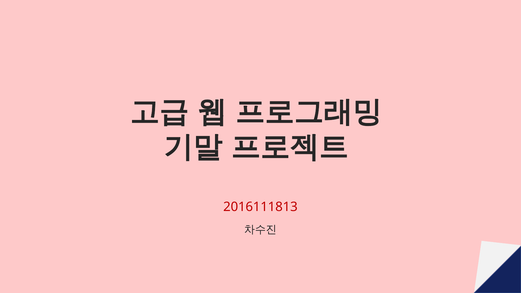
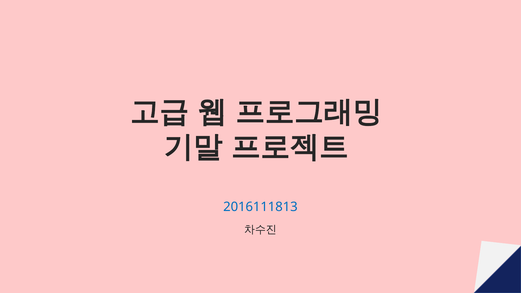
2016111813 colour: red -> blue
